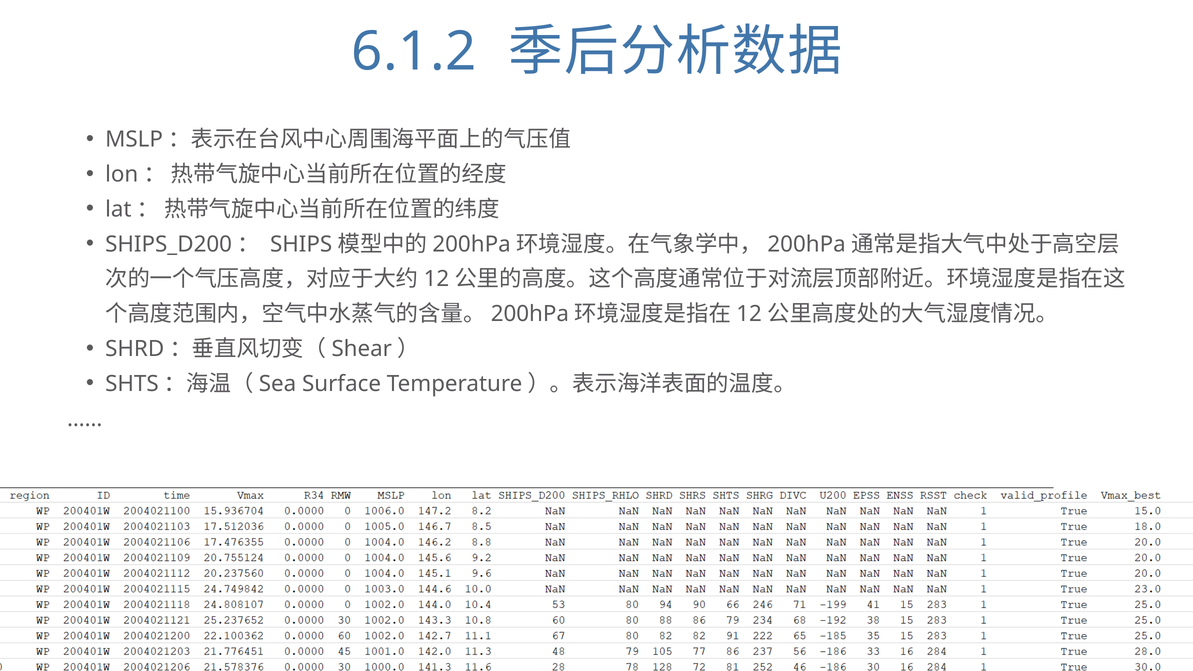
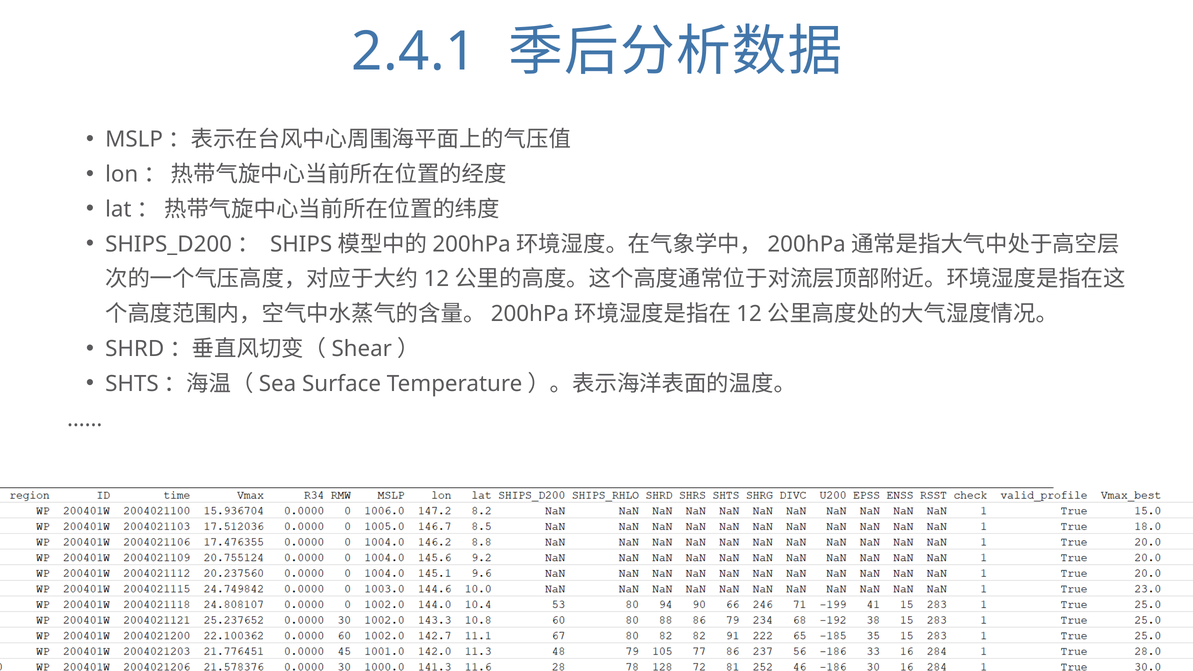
6.1.2: 6.1.2 -> 2.4.1
